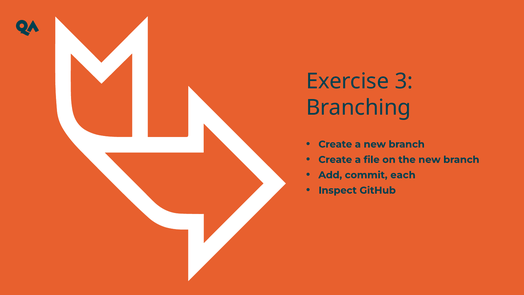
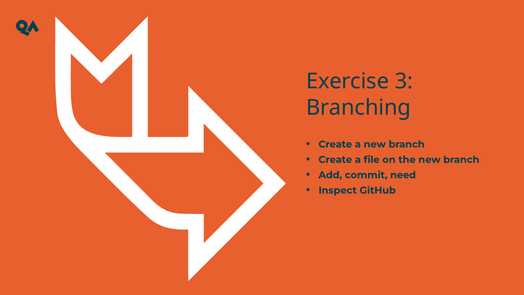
each: each -> need
